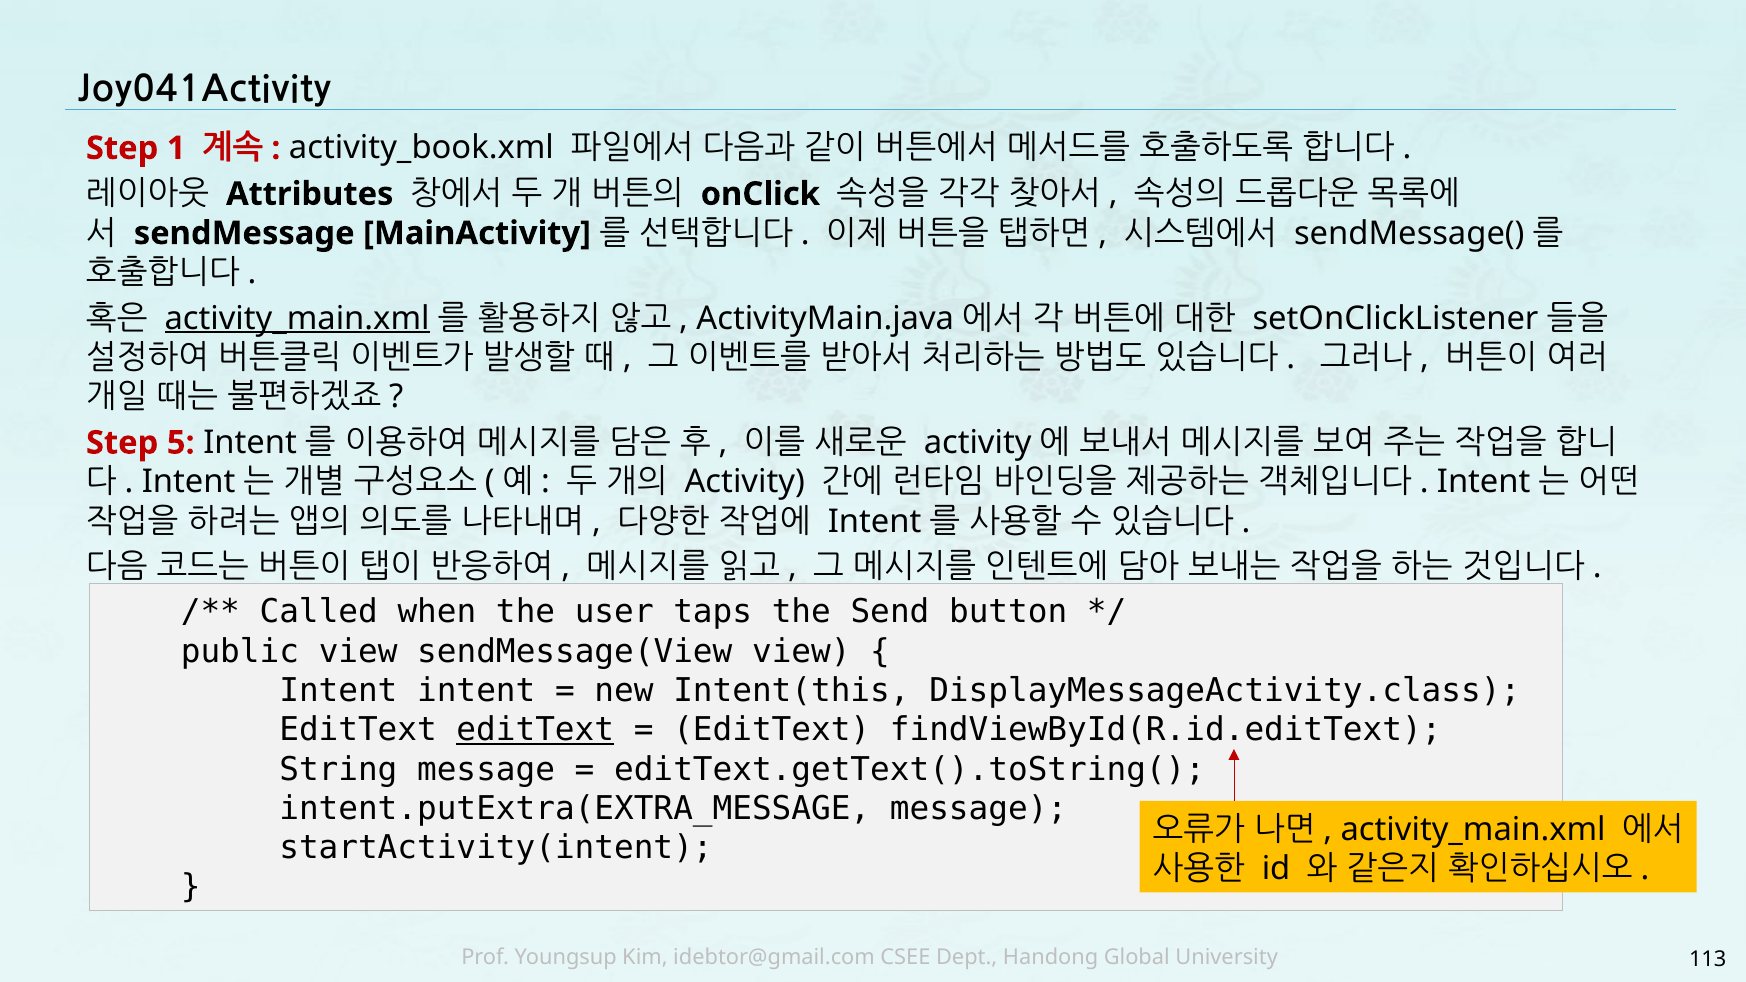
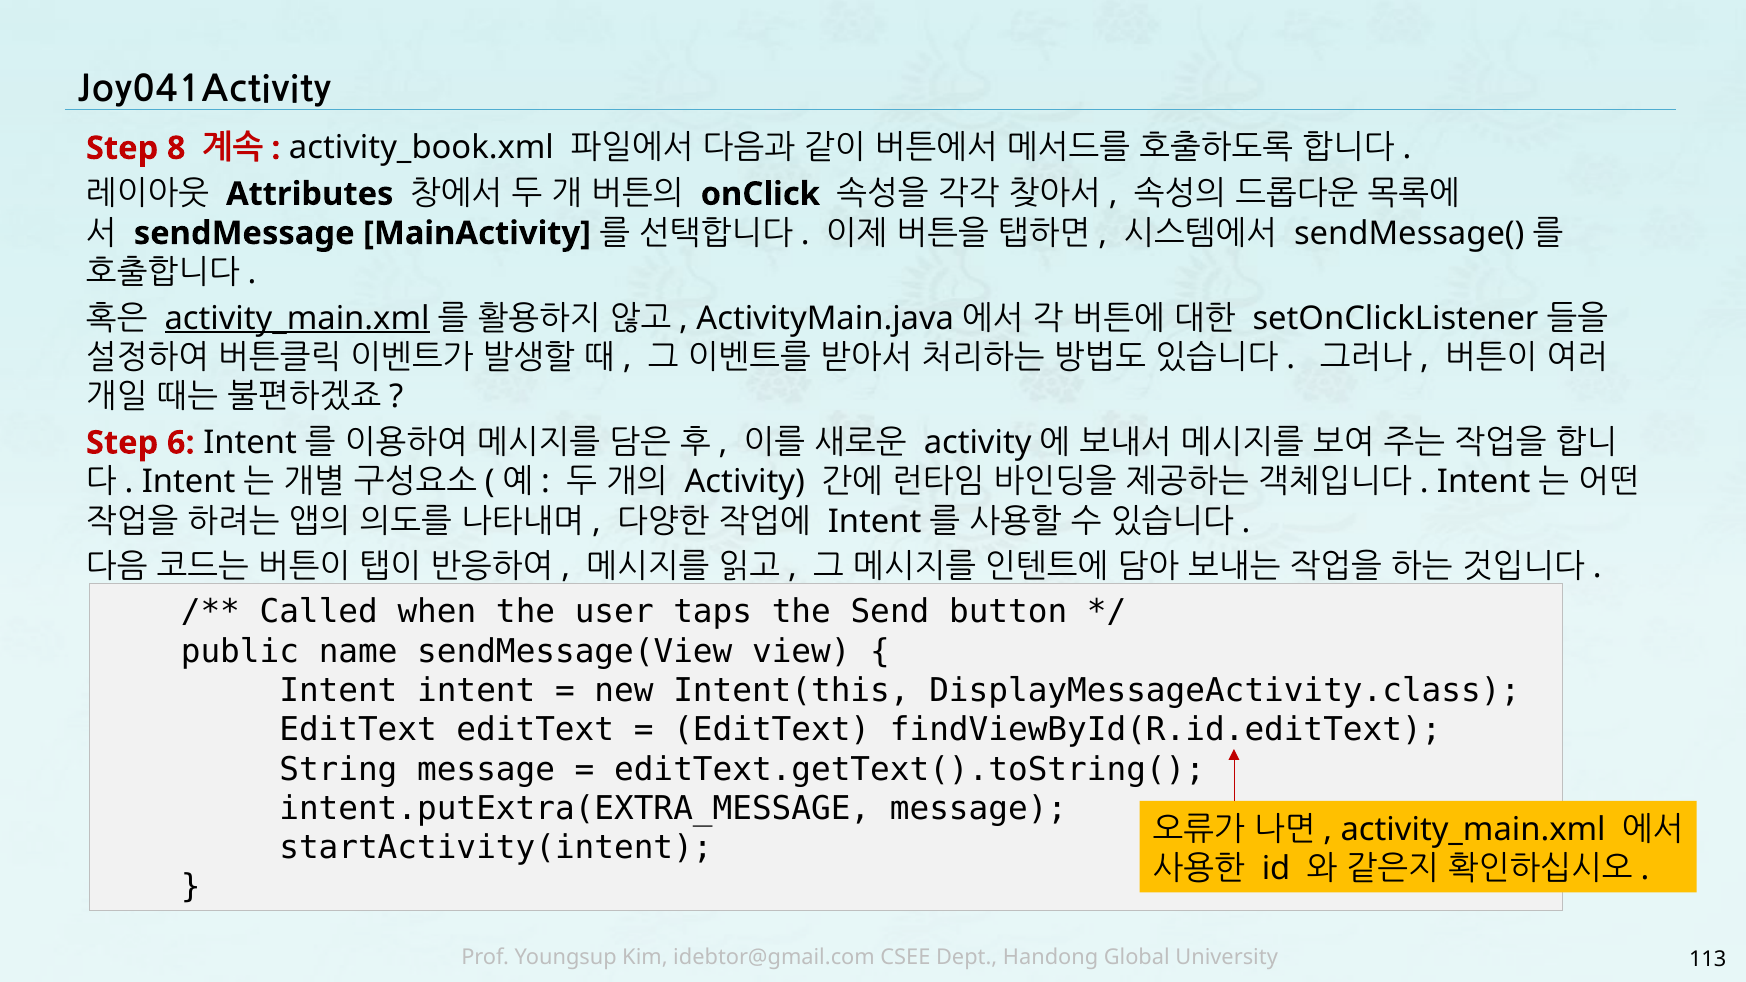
1: 1 -> 8
5: 5 -> 6
public view: view -> name
editText at (535, 730) underline: present -> none
